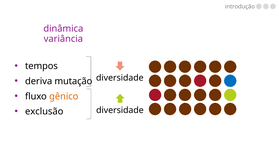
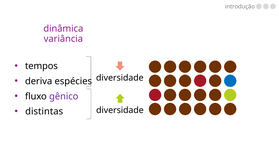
mutação: mutação -> espécies
gênico colour: orange -> purple
exclusão: exclusão -> distintas
